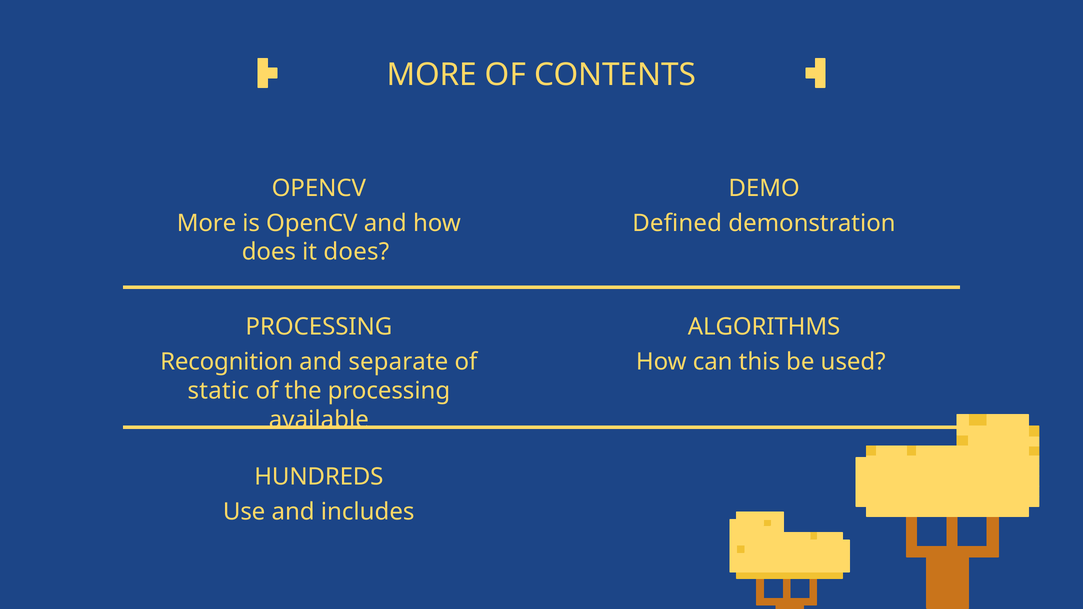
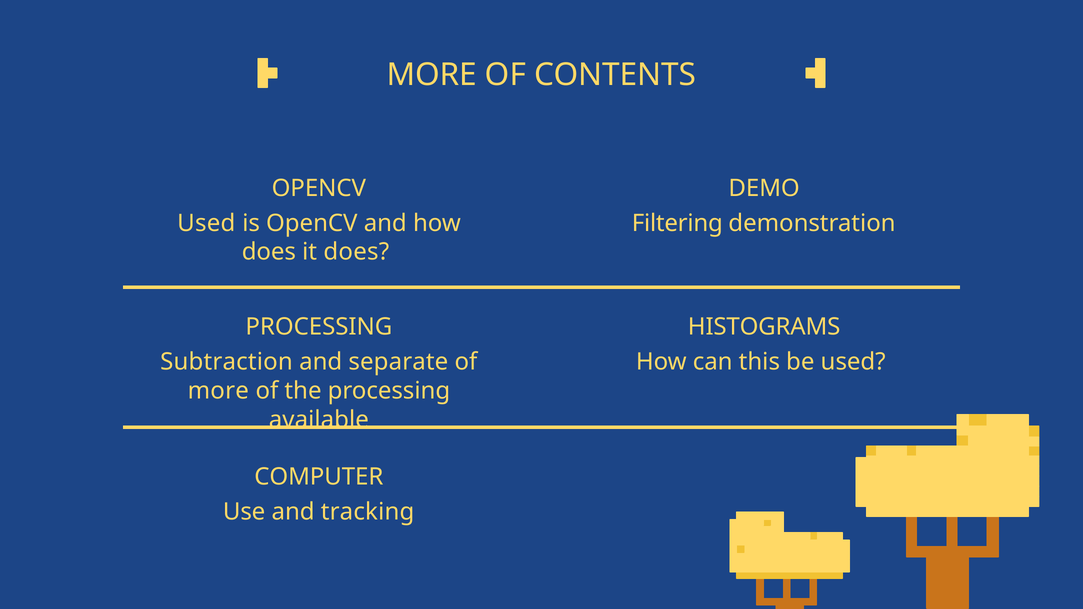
More at (207, 223): More -> Used
Defined: Defined -> Filtering
ALGORITHMS: ALGORITHMS -> HISTOGRAMS
Recognition: Recognition -> Subtraction
static at (218, 391): static -> more
HUNDREDS: HUNDREDS -> COMPUTER
includes: includes -> tracking
